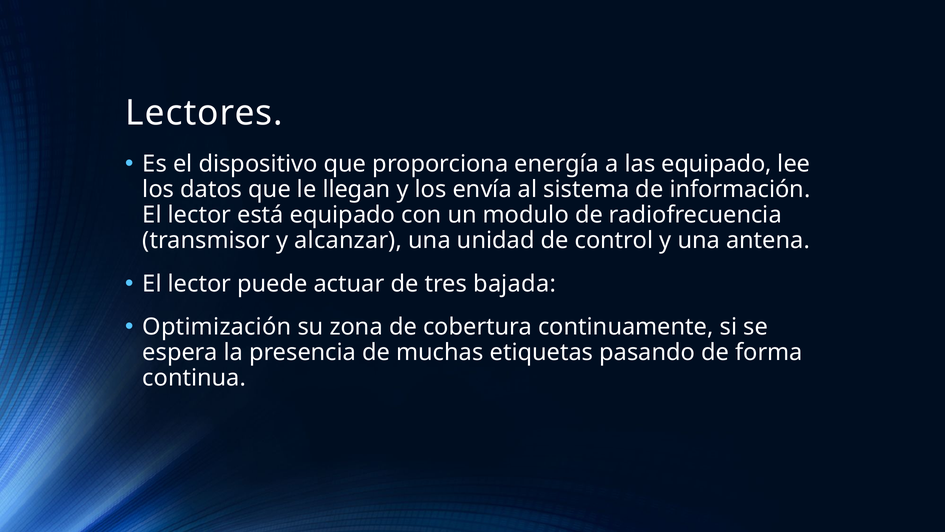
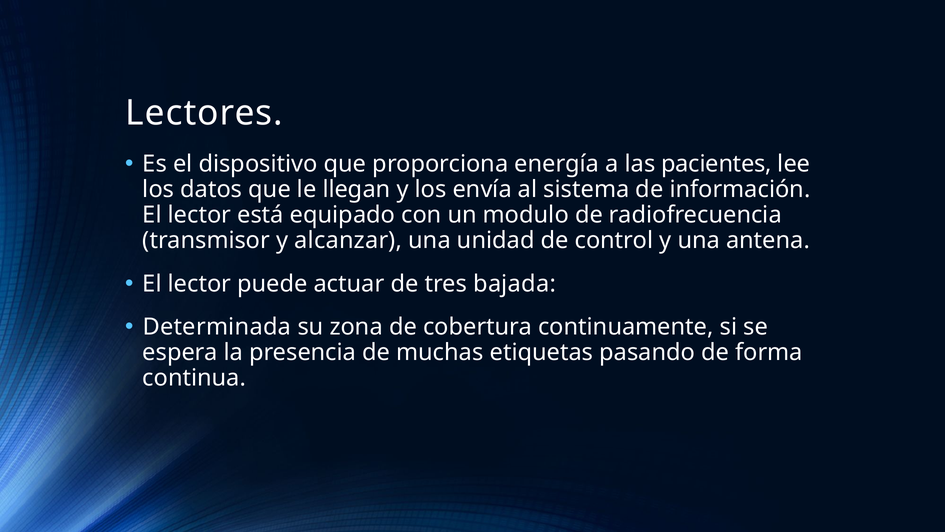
las equipado: equipado -> pacientes
Optimización: Optimización -> Determinada
